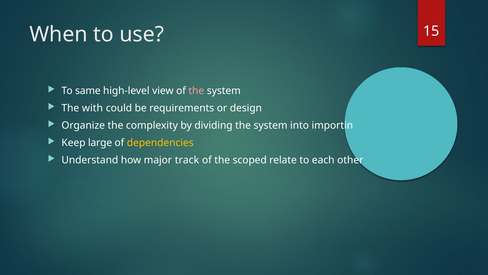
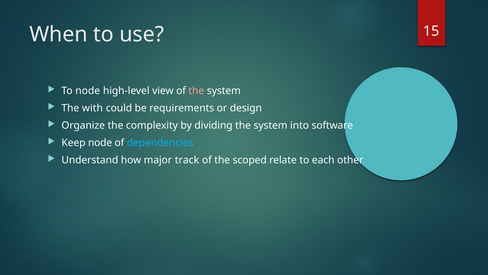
To same: same -> node
importin: importin -> software
Keep large: large -> node
dependencies colour: yellow -> light blue
